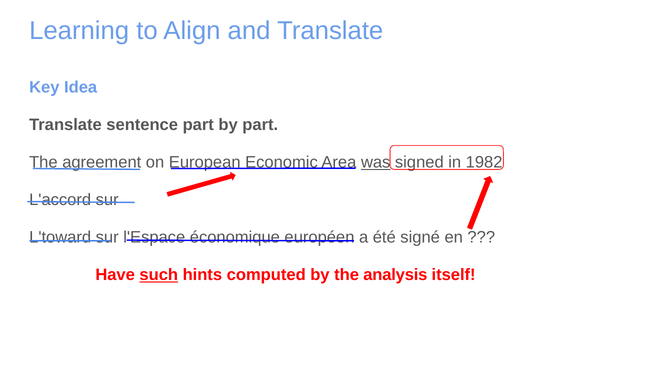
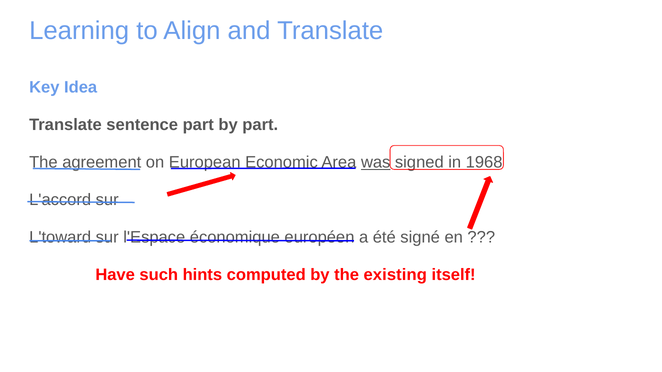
1982: 1982 -> 1968
such underline: present -> none
analysis: analysis -> existing
